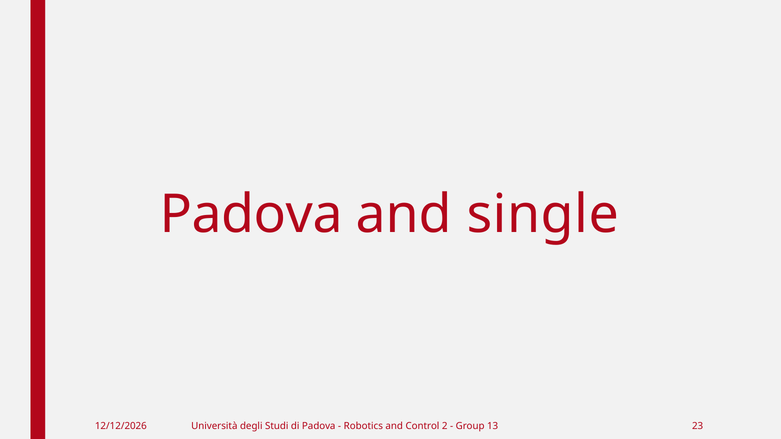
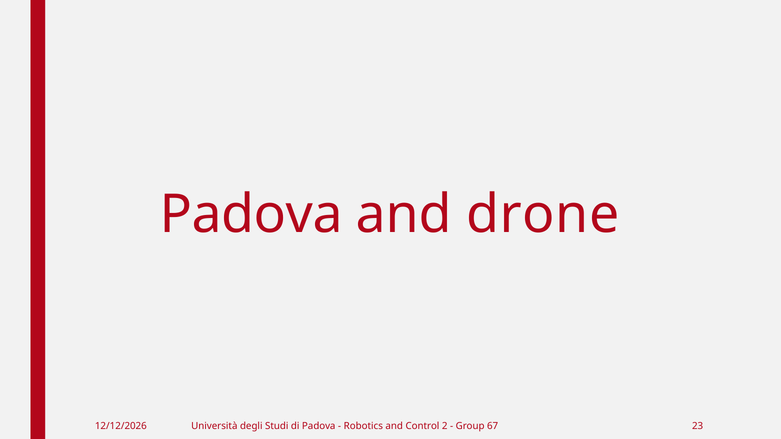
single: single -> drone
13: 13 -> 67
